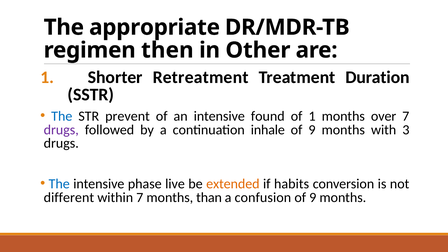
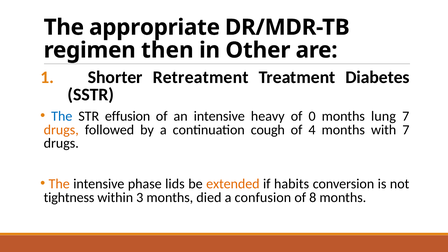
Duration: Duration -> Diabetes
prevent: prevent -> effusion
found: found -> heavy
of 1: 1 -> 0
over: over -> lung
drugs at (61, 130) colour: purple -> orange
inhale: inhale -> cough
9 at (312, 130): 9 -> 4
with 3: 3 -> 7
The at (59, 184) colour: blue -> orange
live: live -> lids
different: different -> tightness
within 7: 7 -> 3
than: than -> died
9 at (313, 197): 9 -> 8
